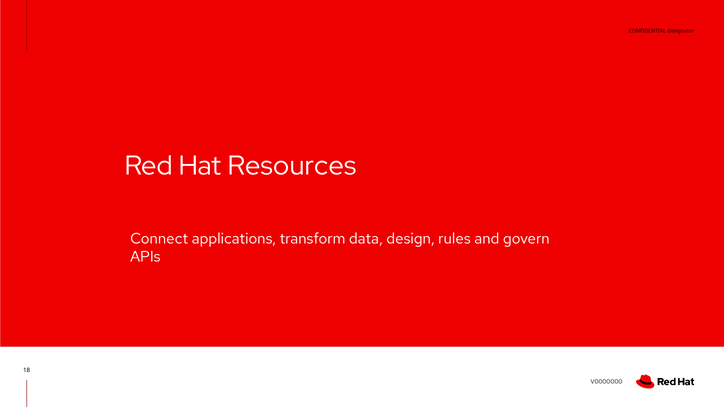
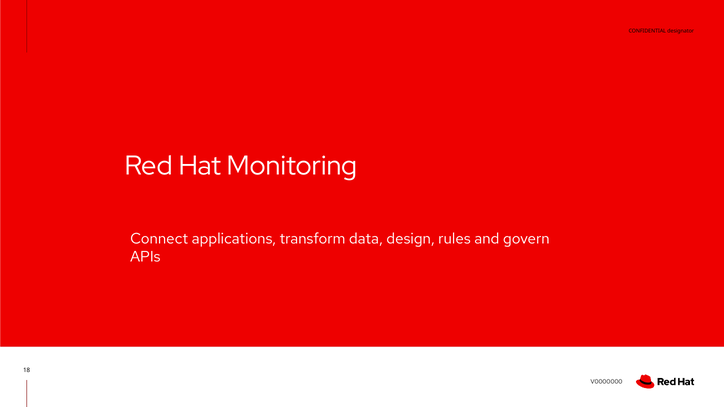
Resources: Resources -> Monitoring
